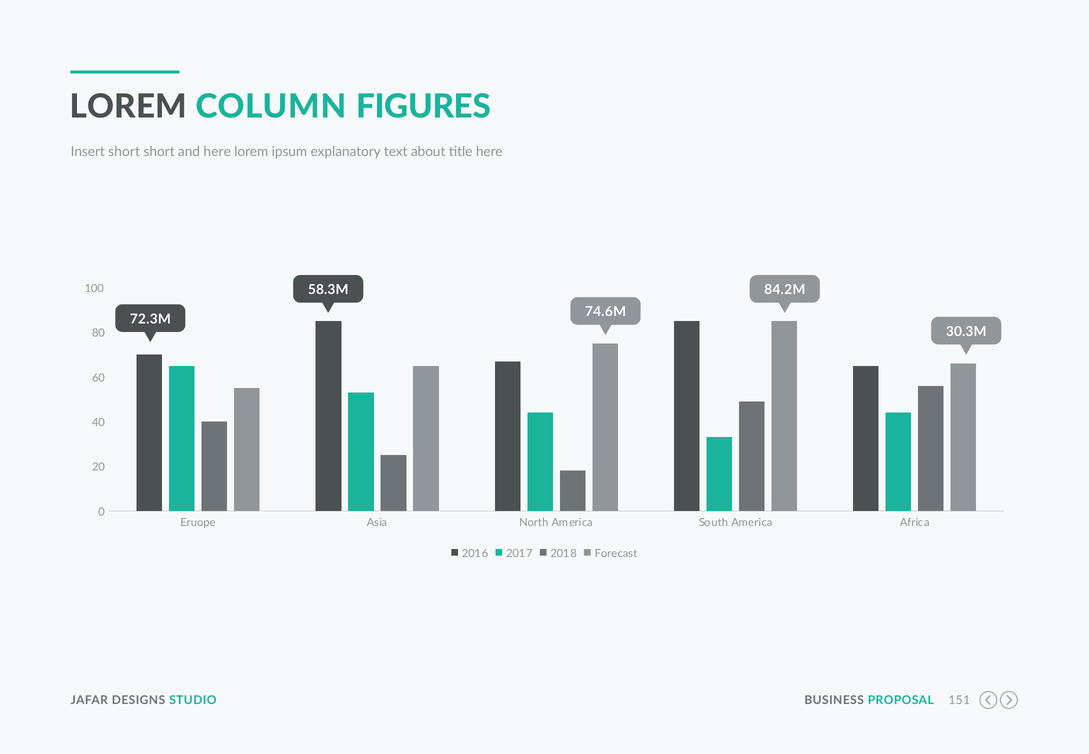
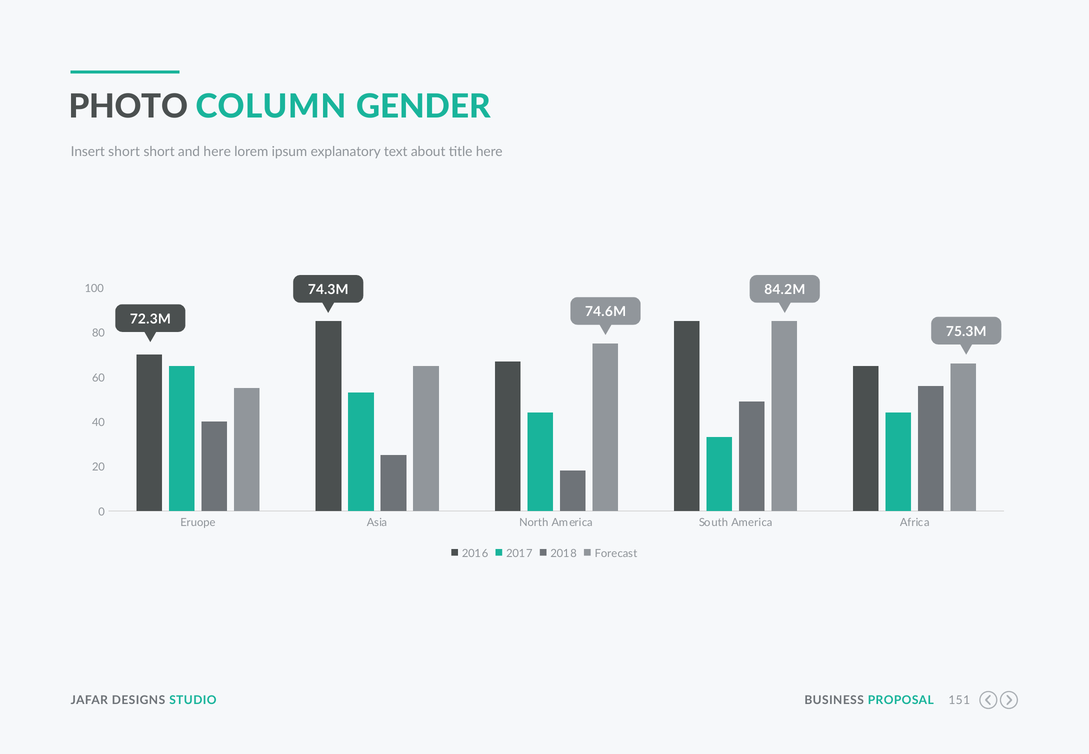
LOREM at (128, 107): LOREM -> PHOTO
FIGURES: FIGURES -> GENDER
58.3M: 58.3M -> 74.3M
30.3M: 30.3M -> 75.3M
